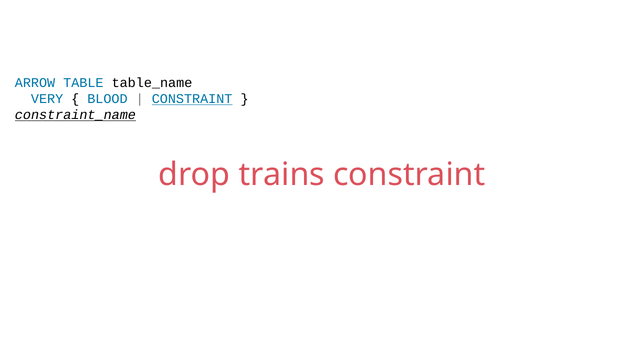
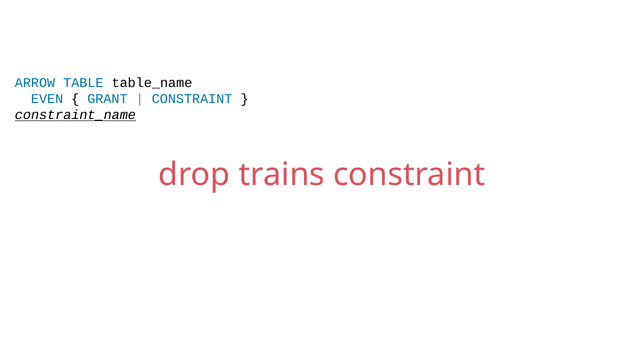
VERY: VERY -> EVEN
BLOOD: BLOOD -> GRANT
CONSTRAINT at (192, 99) underline: present -> none
